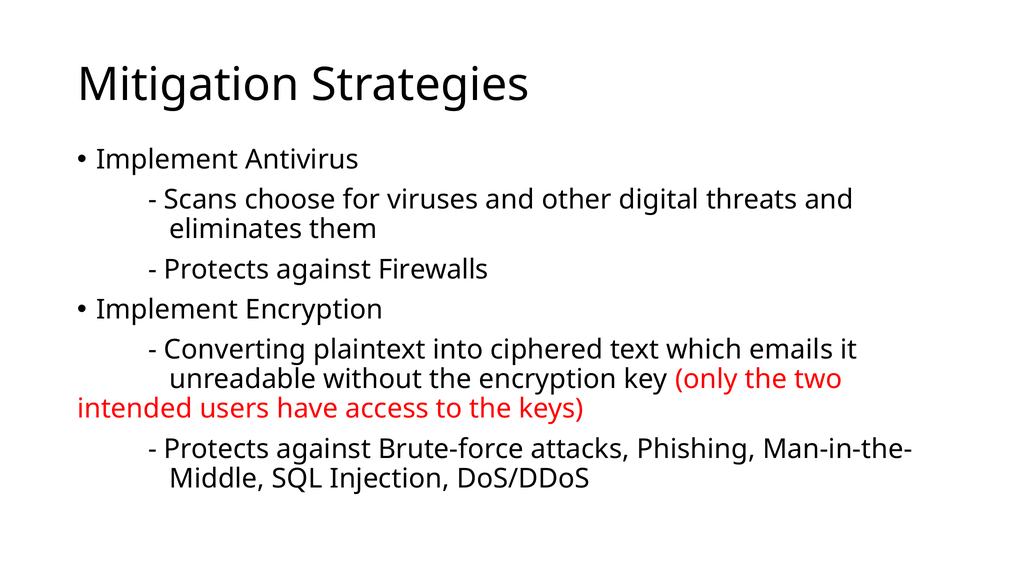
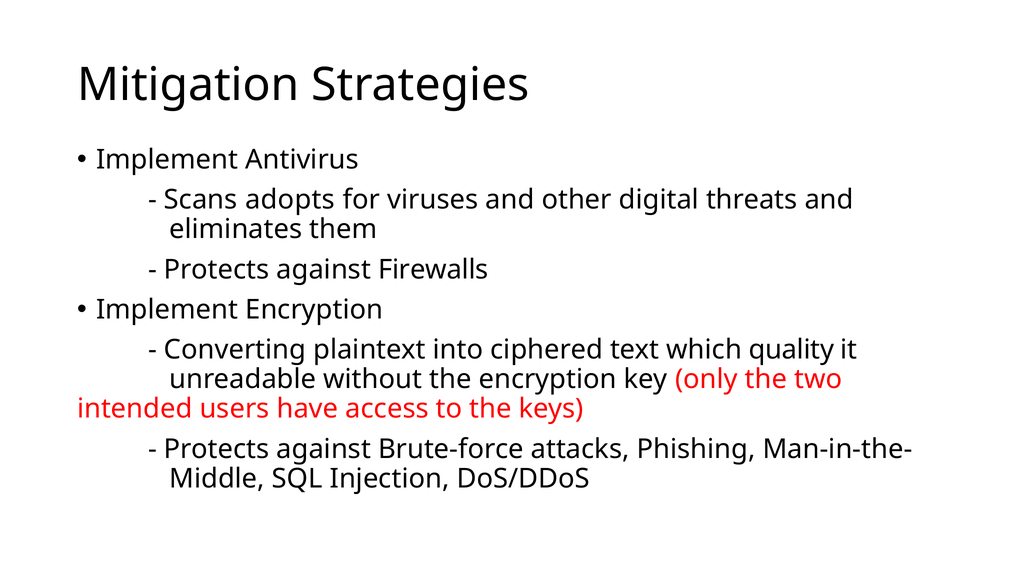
choose: choose -> adopts
emails: emails -> quality
